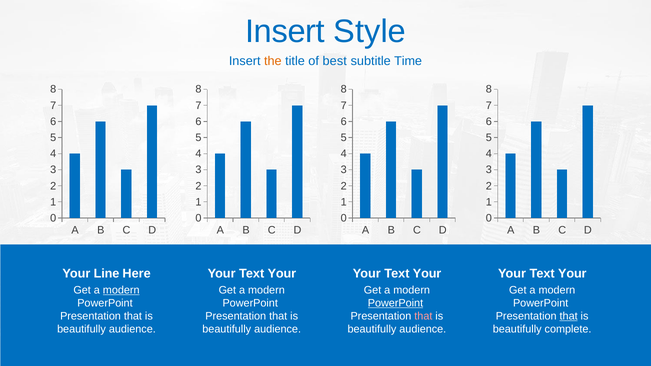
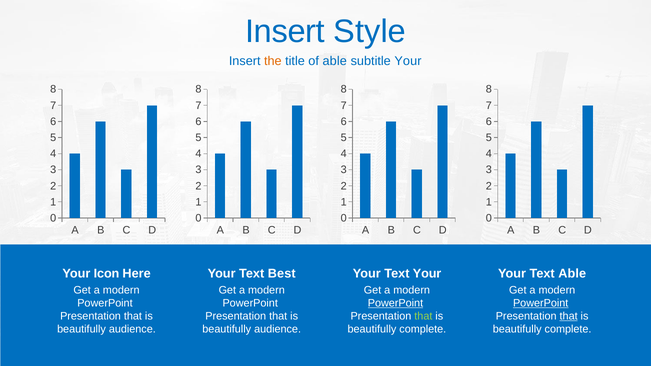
of best: best -> able
subtitle Time: Time -> Your
Line: Line -> Icon
Your at (282, 274): Your -> Best
Your at (572, 274): Your -> Able
modern at (121, 290) underline: present -> none
PowerPoint at (541, 303) underline: none -> present
that at (423, 316) colour: pink -> light green
audience at (423, 329): audience -> complete
